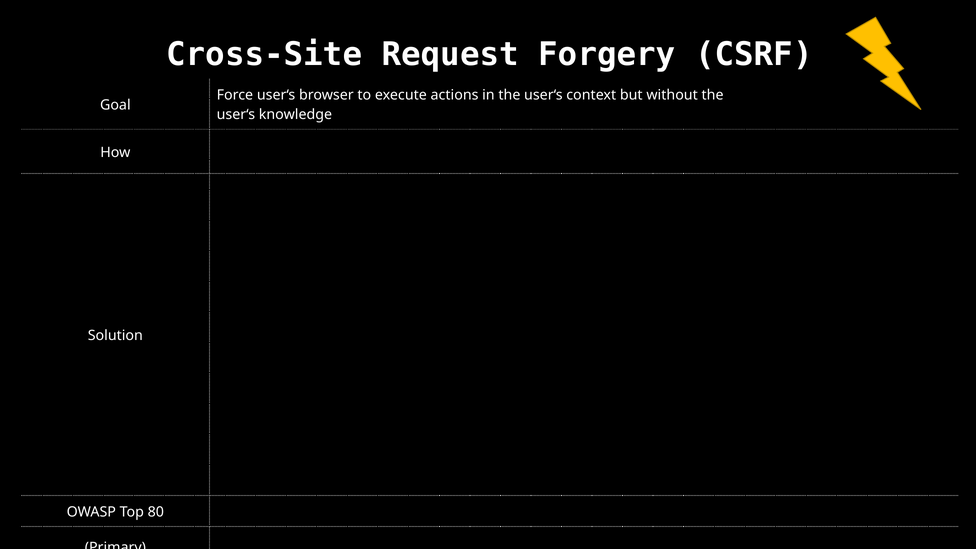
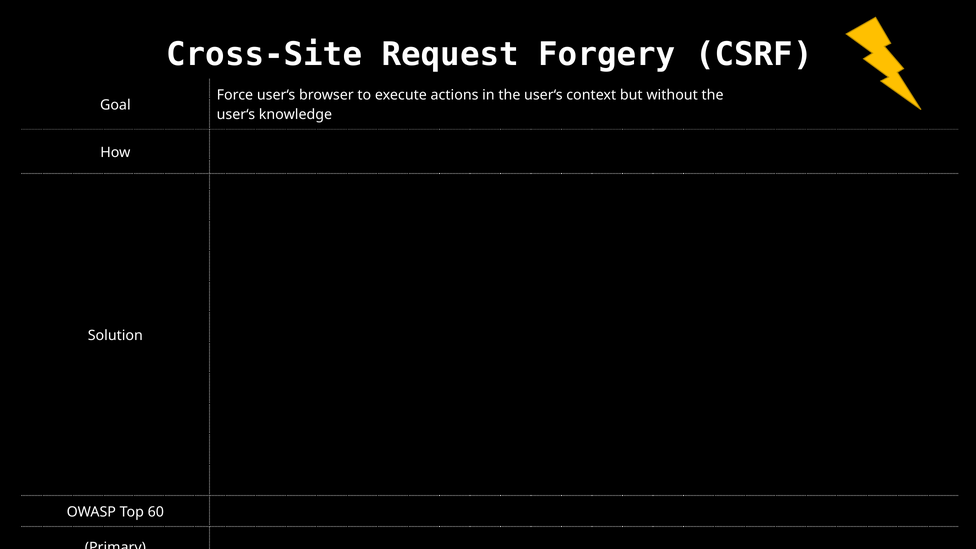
80: 80 -> 60
